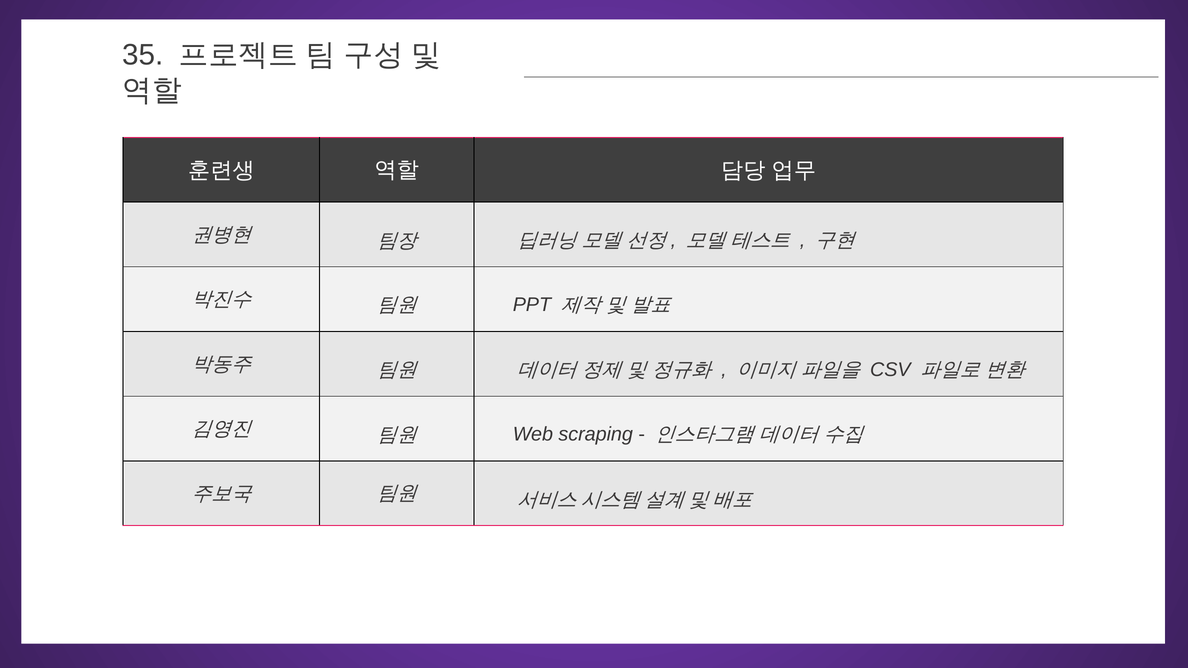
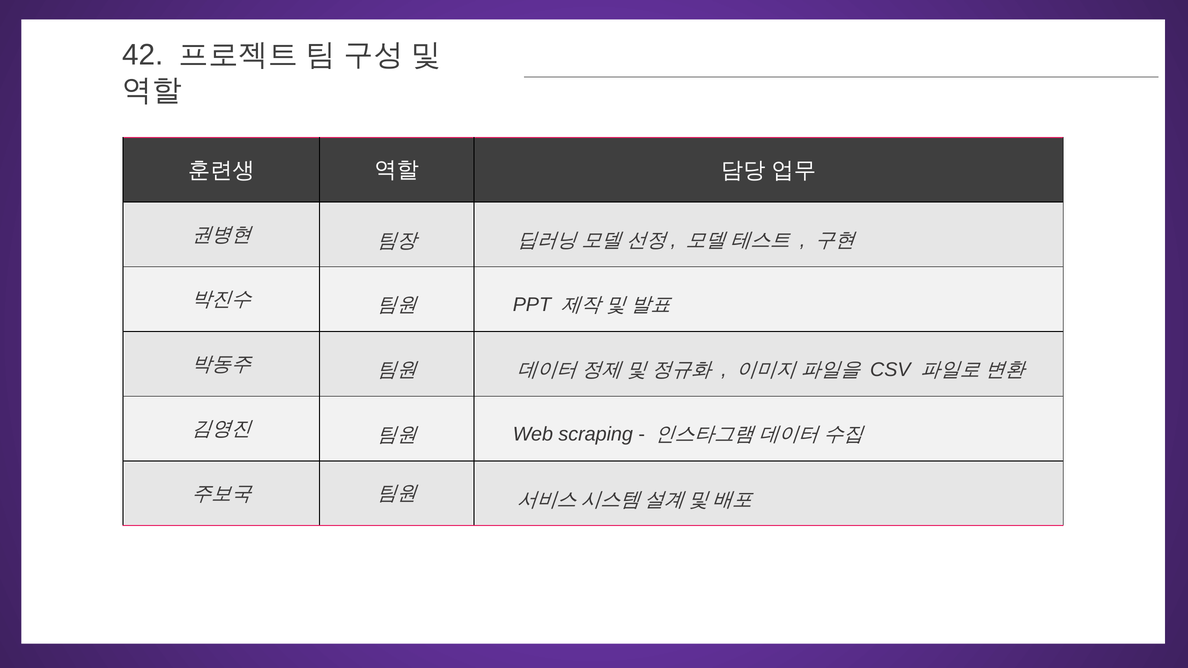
35: 35 -> 42
